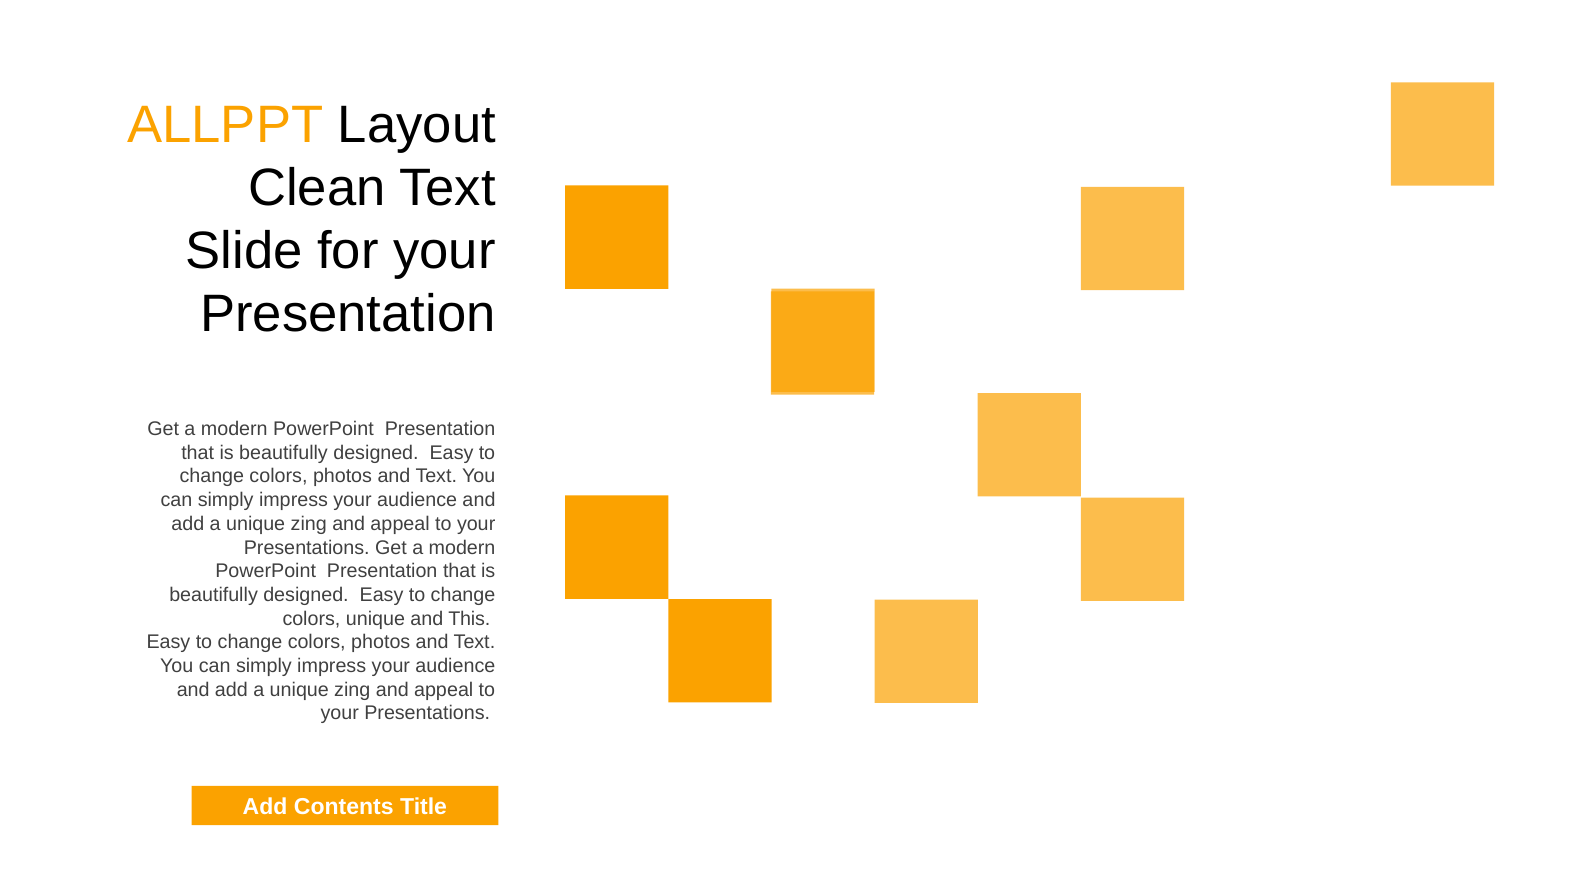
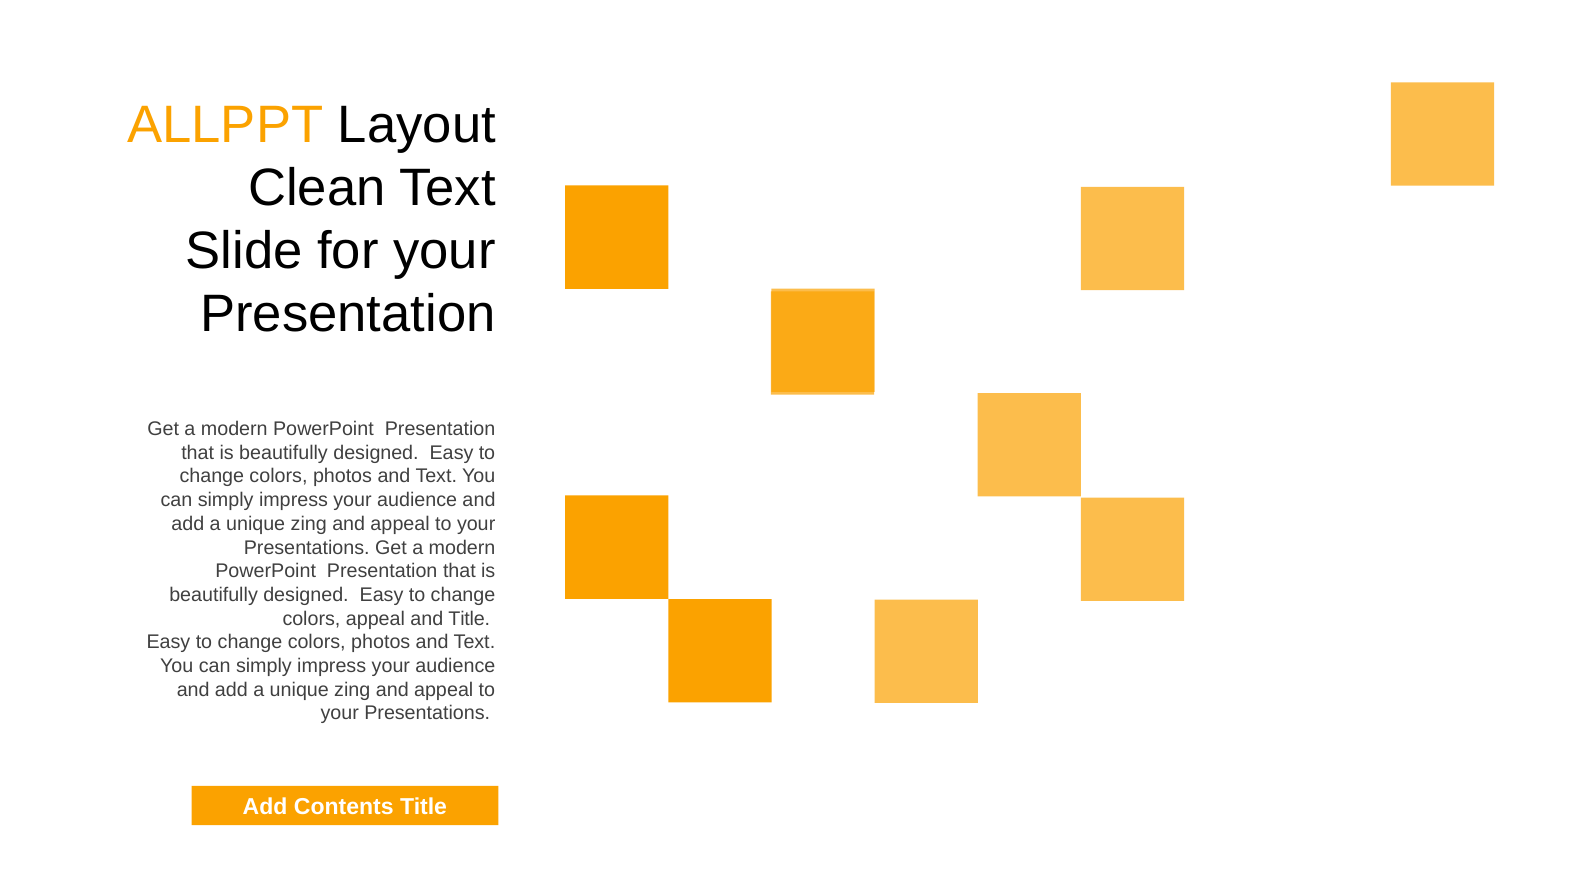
colors unique: unique -> appeal
and This: This -> Title
